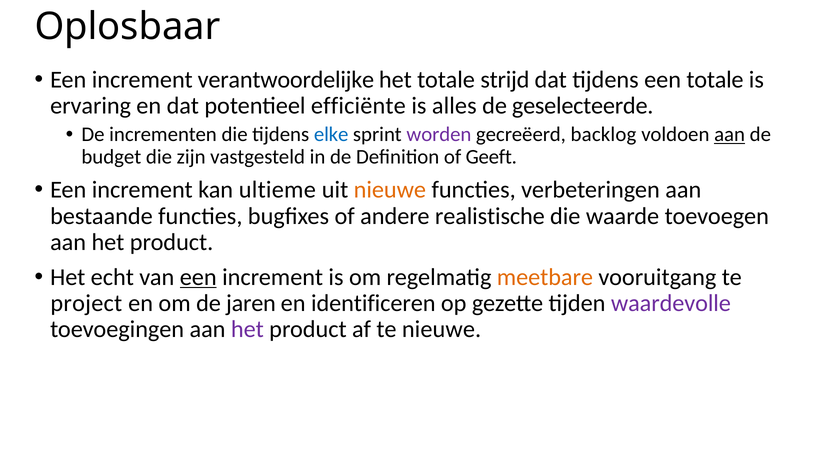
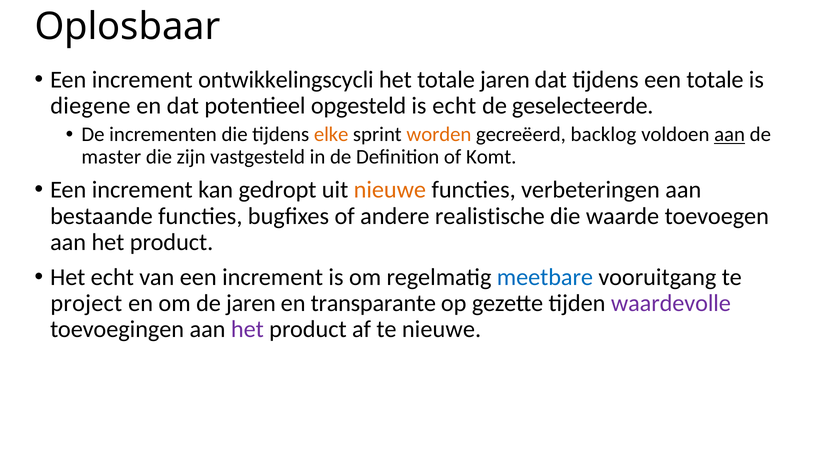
verantwoordelijke: verantwoordelijke -> ontwikkelingscycli
totale strijd: strijd -> jaren
ervaring: ervaring -> diegene
efficiënte: efficiënte -> opgesteld
is alles: alles -> echt
elke colour: blue -> orange
worden colour: purple -> orange
budget: budget -> master
Geeft: Geeft -> Komt
ultieme: ultieme -> gedropt
een at (198, 277) underline: present -> none
meetbare colour: orange -> blue
identificeren: identificeren -> transparante
